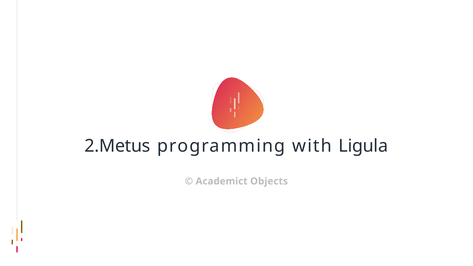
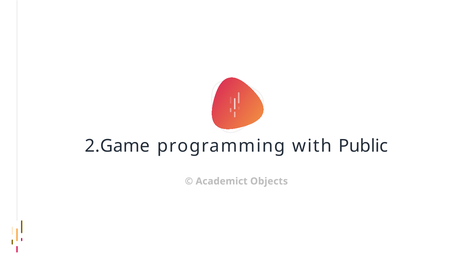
2.Metus: 2.Metus -> 2.Game
Ligula: Ligula -> Public
